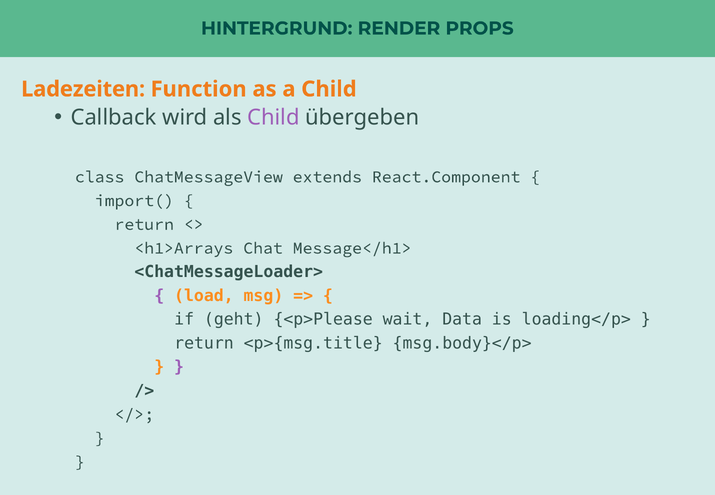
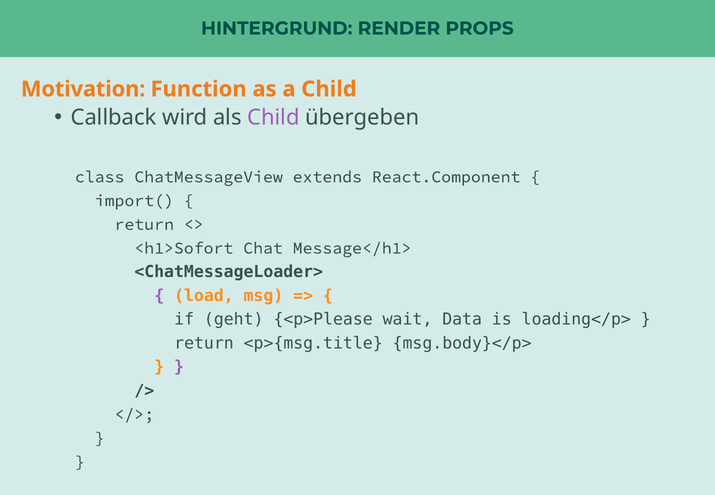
Ladezeiten: Ladezeiten -> Motivation
<h1>Arrays: <h1>Arrays -> <h1>Sofort
